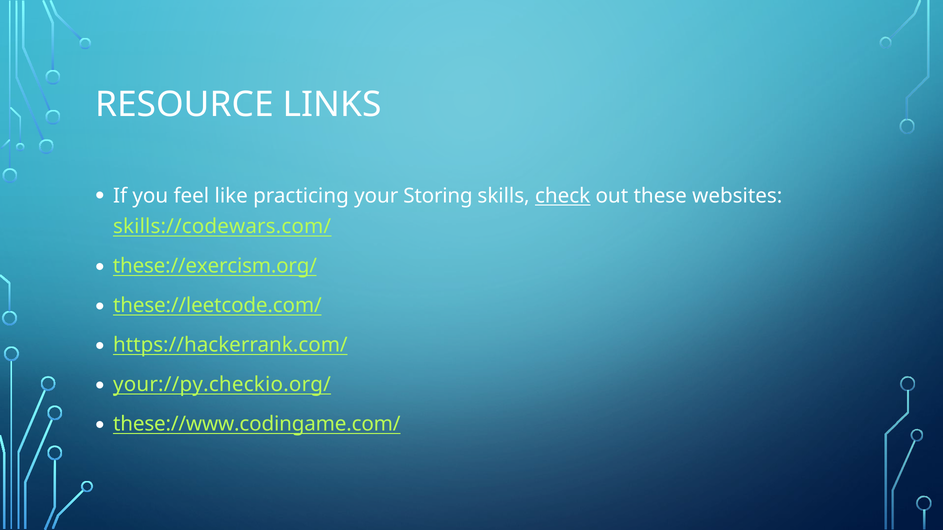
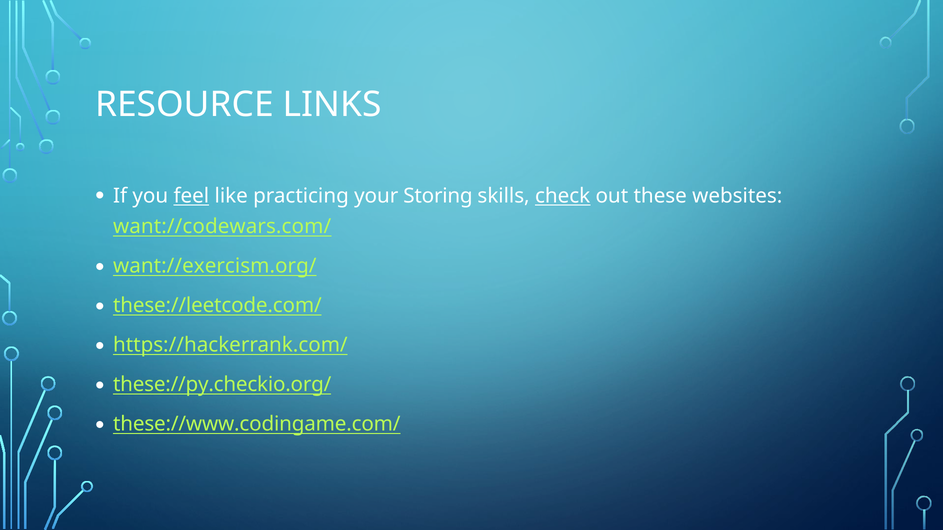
feel underline: none -> present
skills://codewars.com/: skills://codewars.com/ -> want://codewars.com/
these://exercism.org/: these://exercism.org/ -> want://exercism.org/
your://py.checkio.org/: your://py.checkio.org/ -> these://py.checkio.org/
